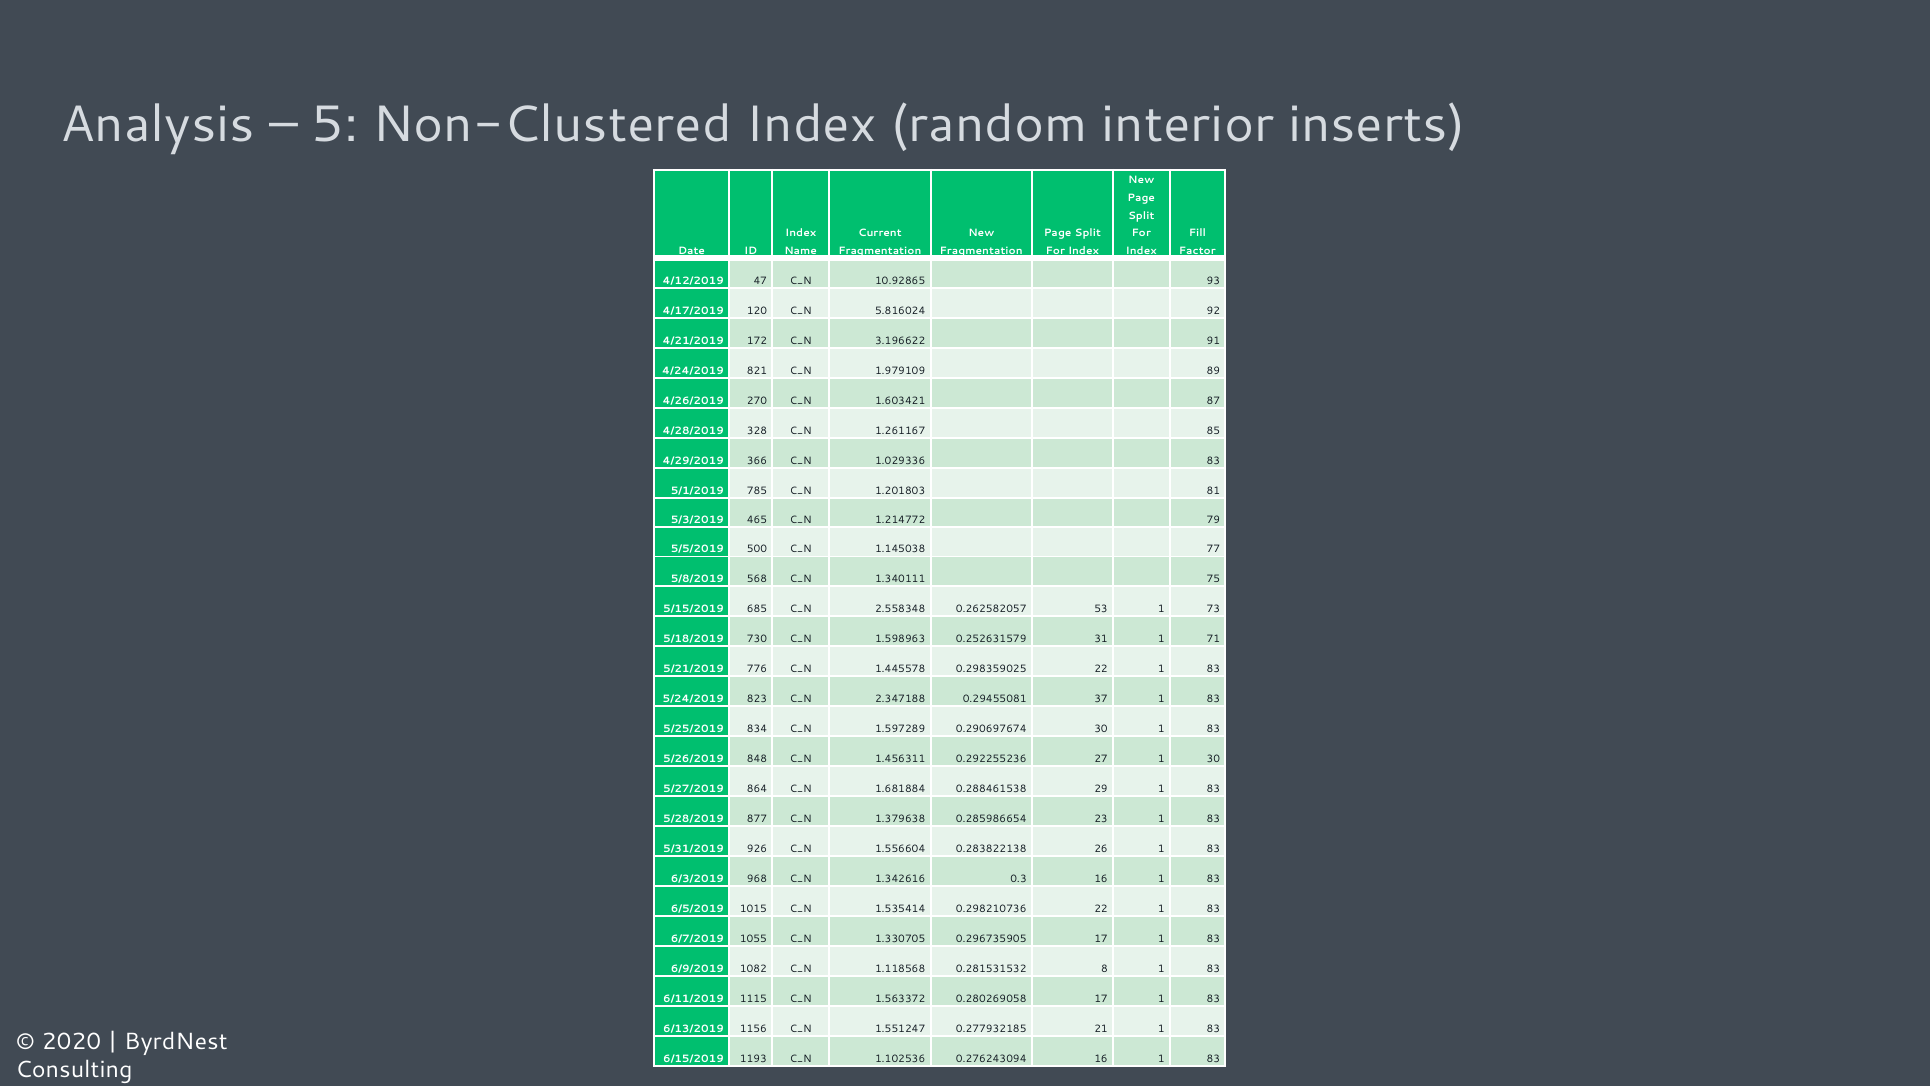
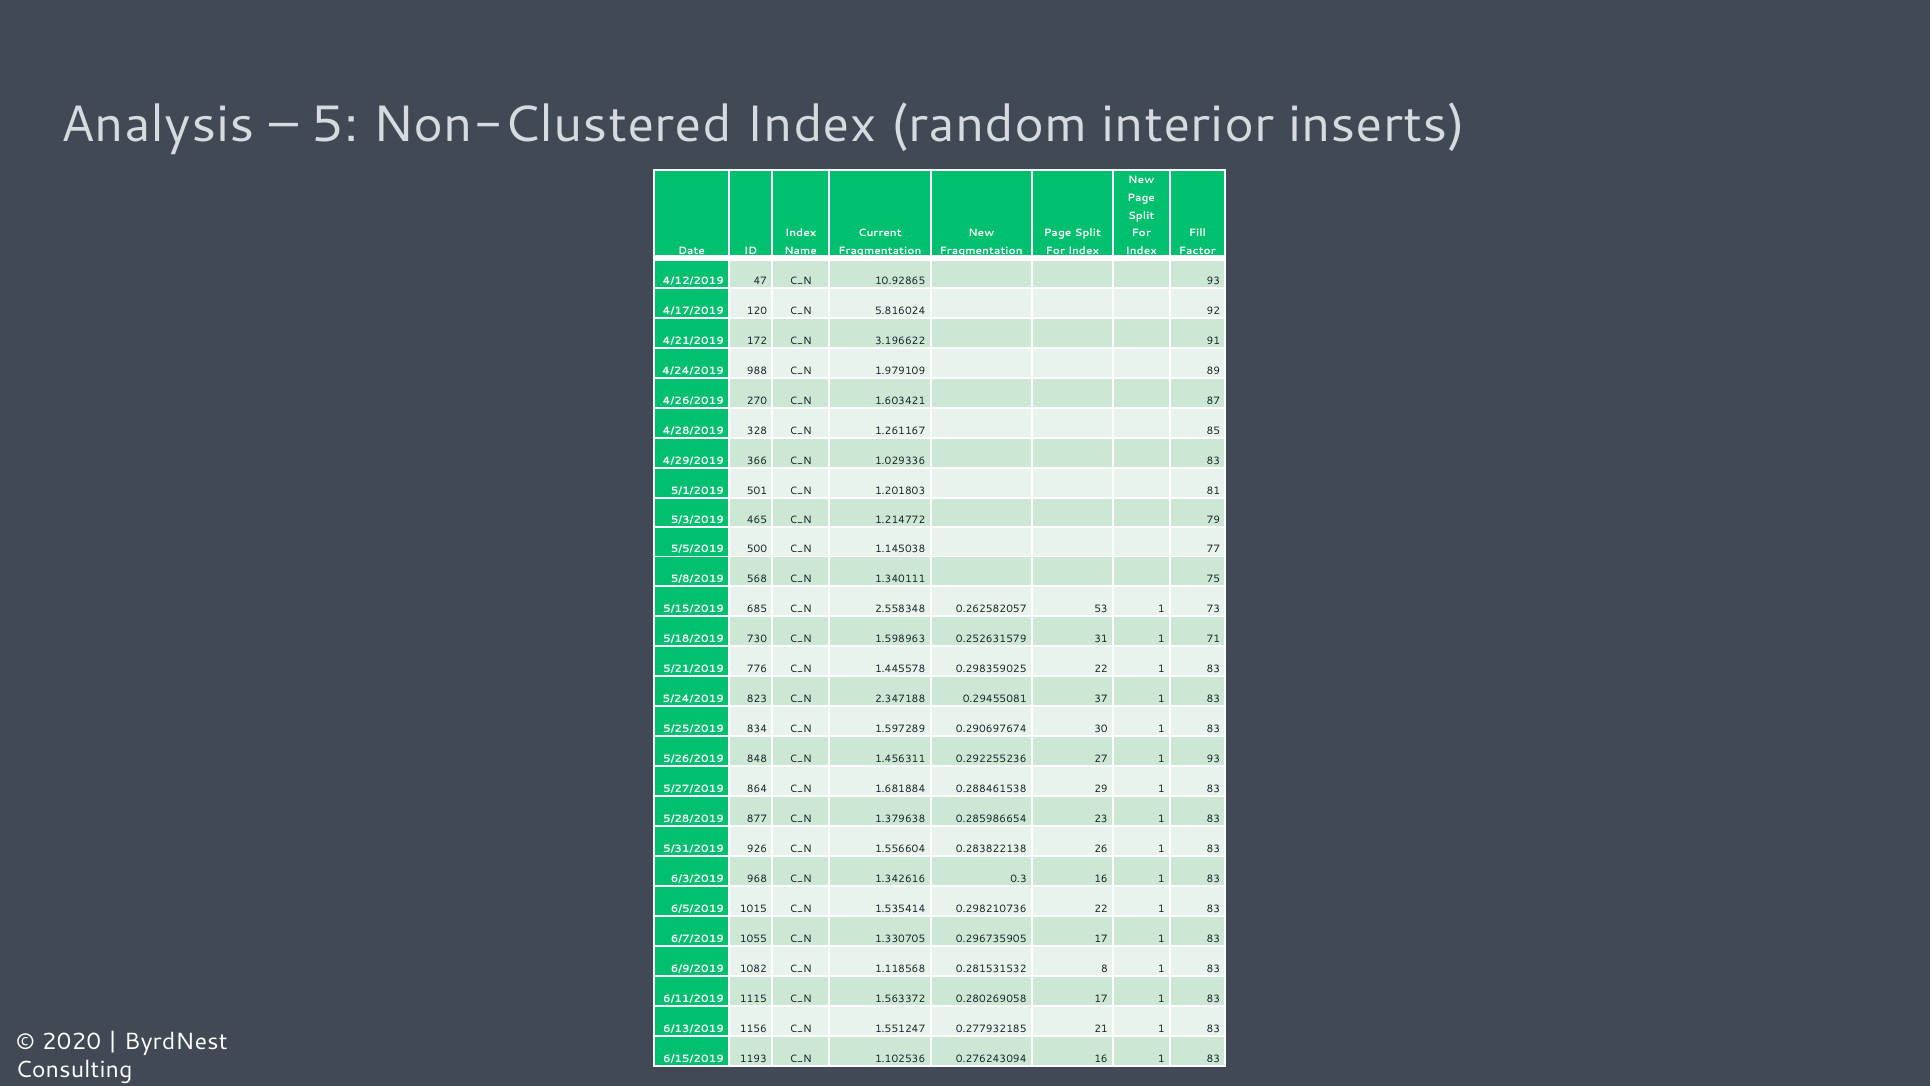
821: 821 -> 988
785: 785 -> 501
1 30: 30 -> 93
